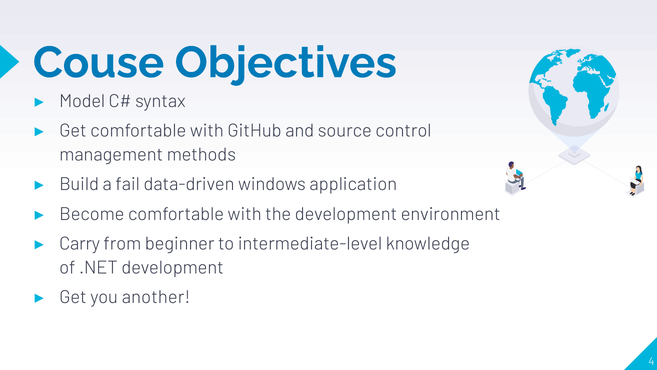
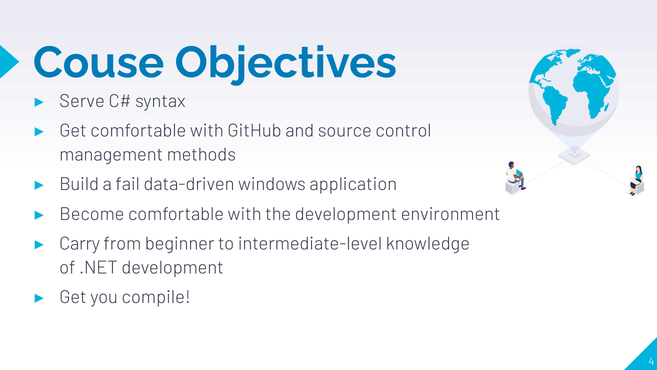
Model: Model -> Serve
another: another -> compile
